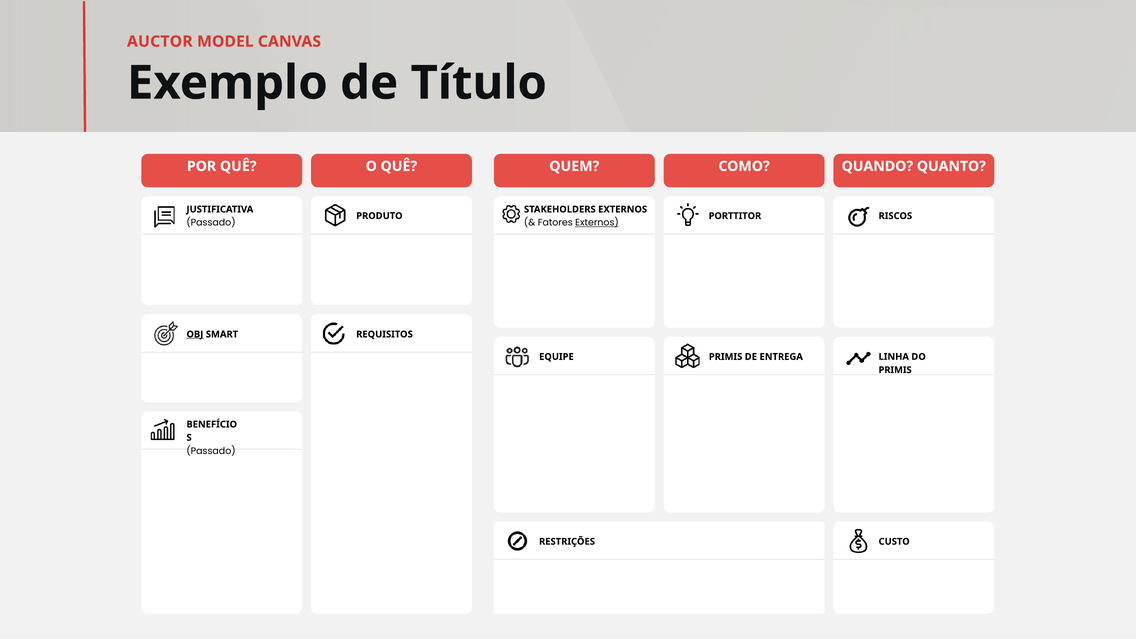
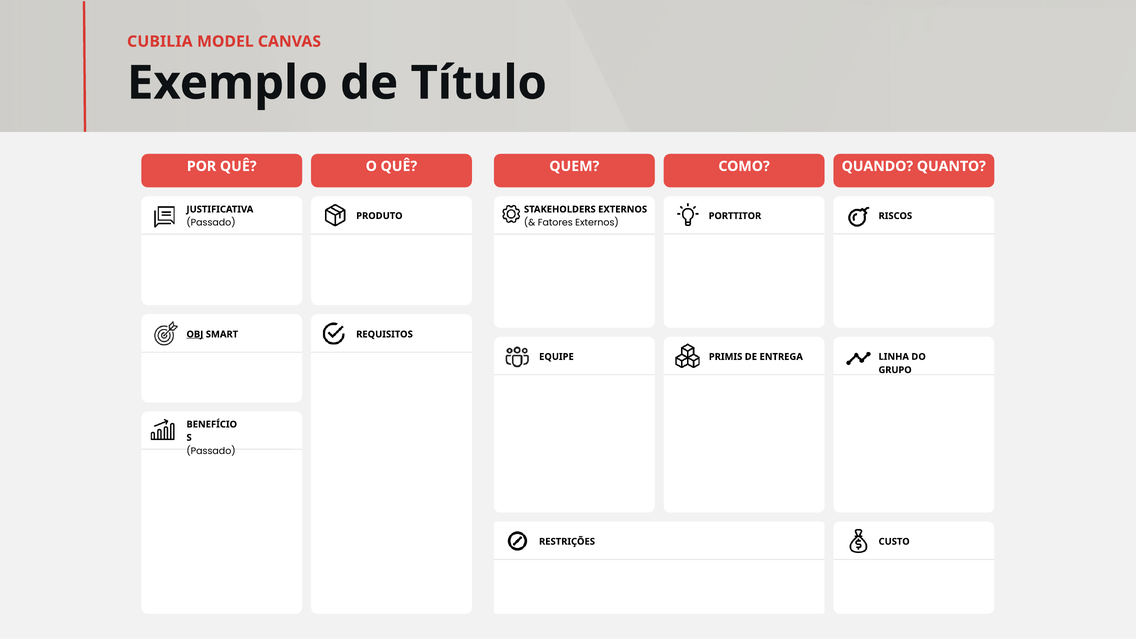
AUCTOR: AUCTOR -> CUBILIA
Externos at (597, 223) underline: present -> none
PRIMIS at (895, 370): PRIMIS -> GRUPO
